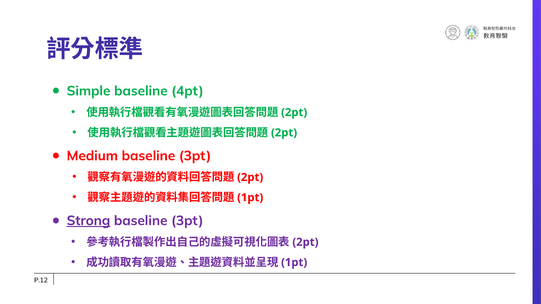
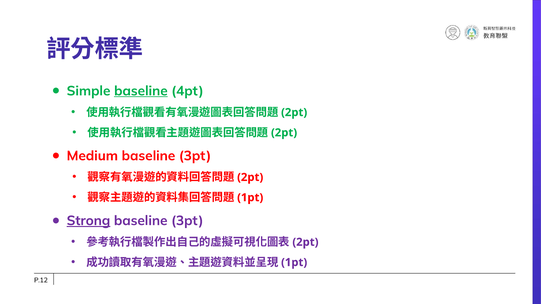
baseline at (141, 91) underline: none -> present
